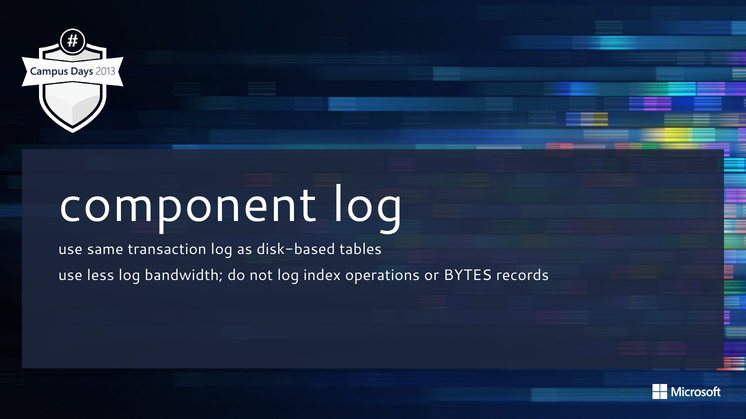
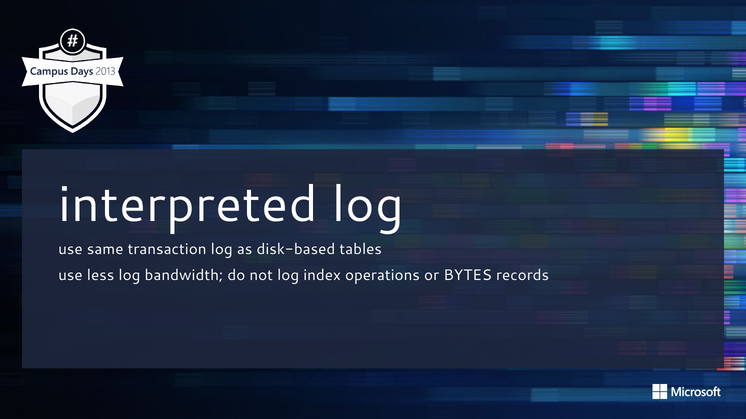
component: component -> interpreted
